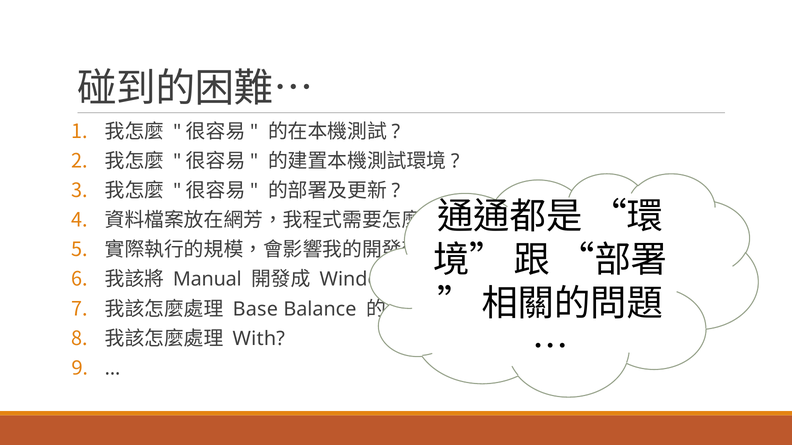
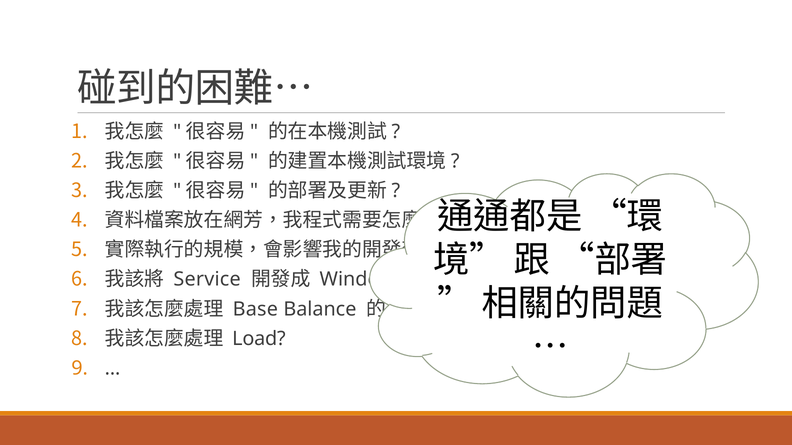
Manual at (207, 280): Manual -> Service
With: With -> Load
